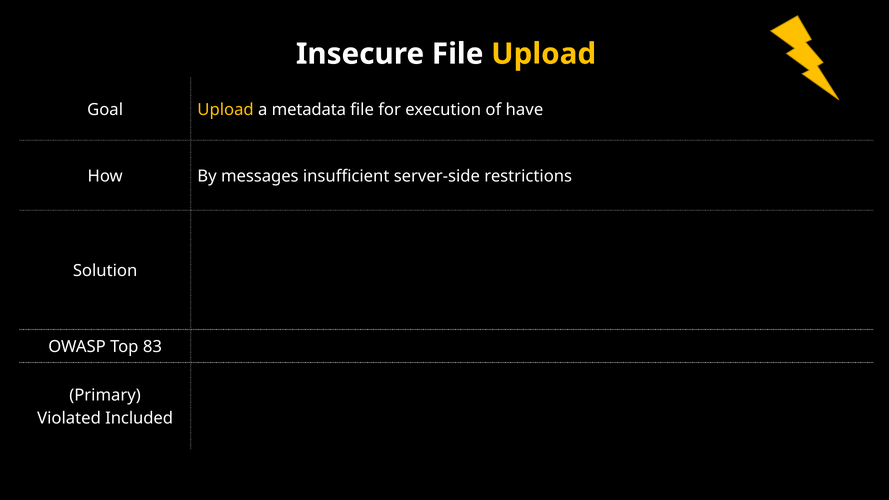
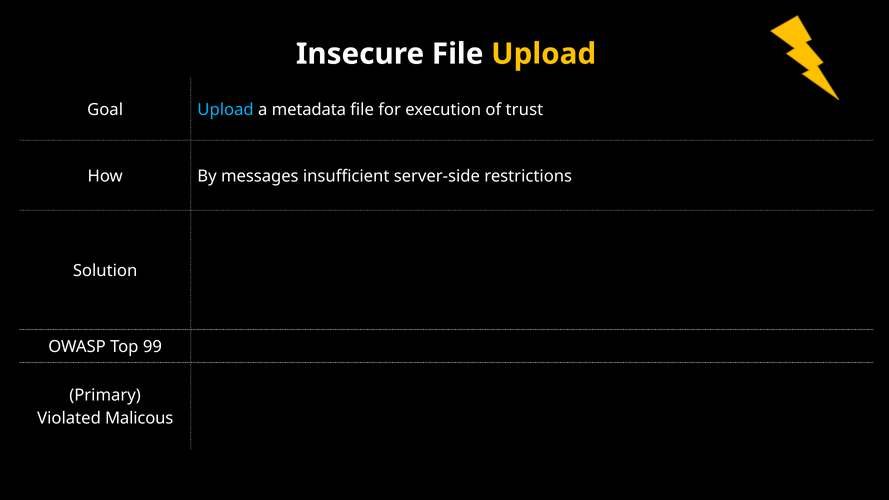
Upload at (226, 110) colour: yellow -> light blue
have: have -> trust
83: 83 -> 99
Included: Included -> Malicous
